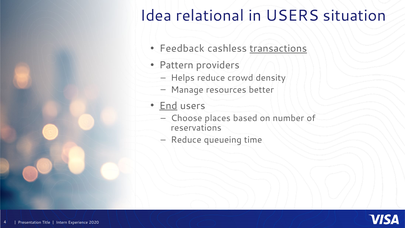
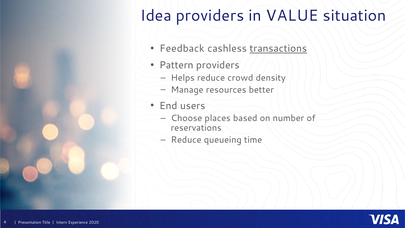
Idea relational: relational -> providers
in USERS: USERS -> VALUE
End underline: present -> none
